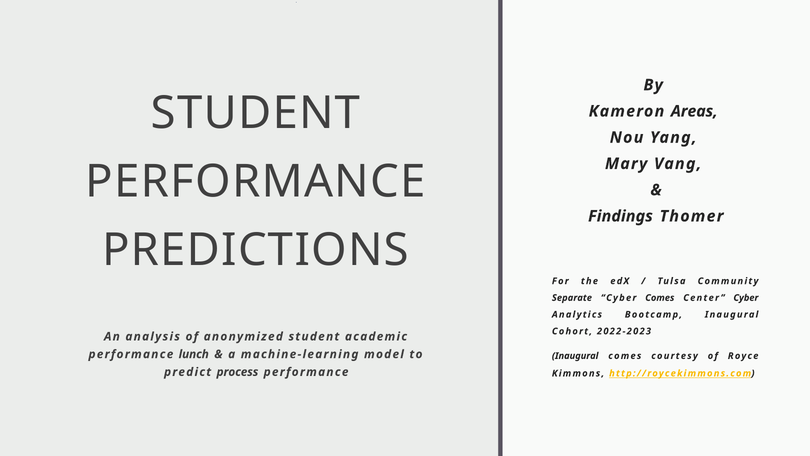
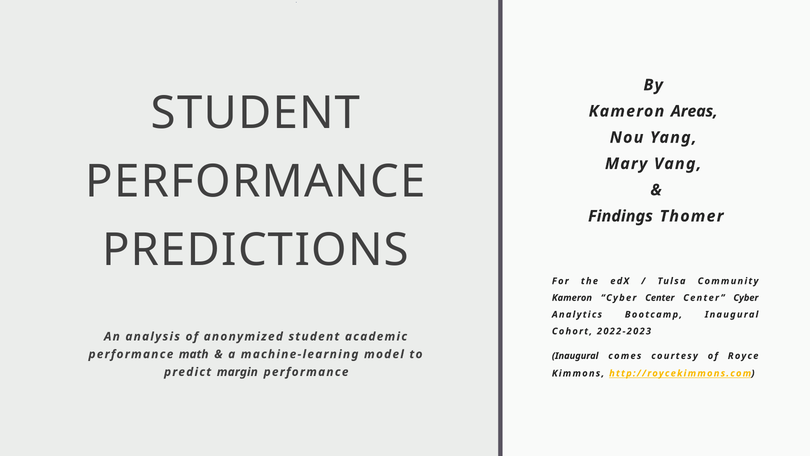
Separate at (572, 298): Separate -> Kameron
Cyber Comes: Comes -> Center
lunch: lunch -> math
process: process -> margin
